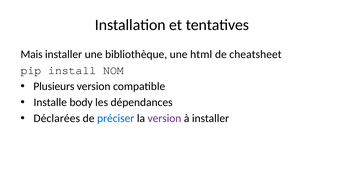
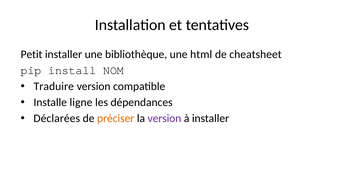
Mais: Mais -> Petit
Plusieurs: Plusieurs -> Traduire
body: body -> ligne
préciser colour: blue -> orange
